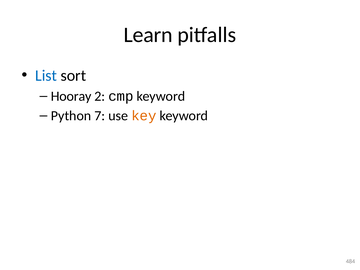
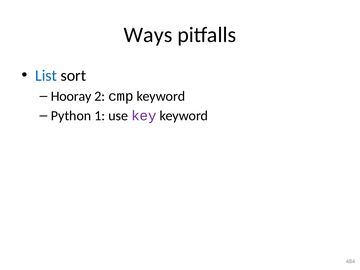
Learn: Learn -> Ways
7: 7 -> 1
key colour: orange -> purple
